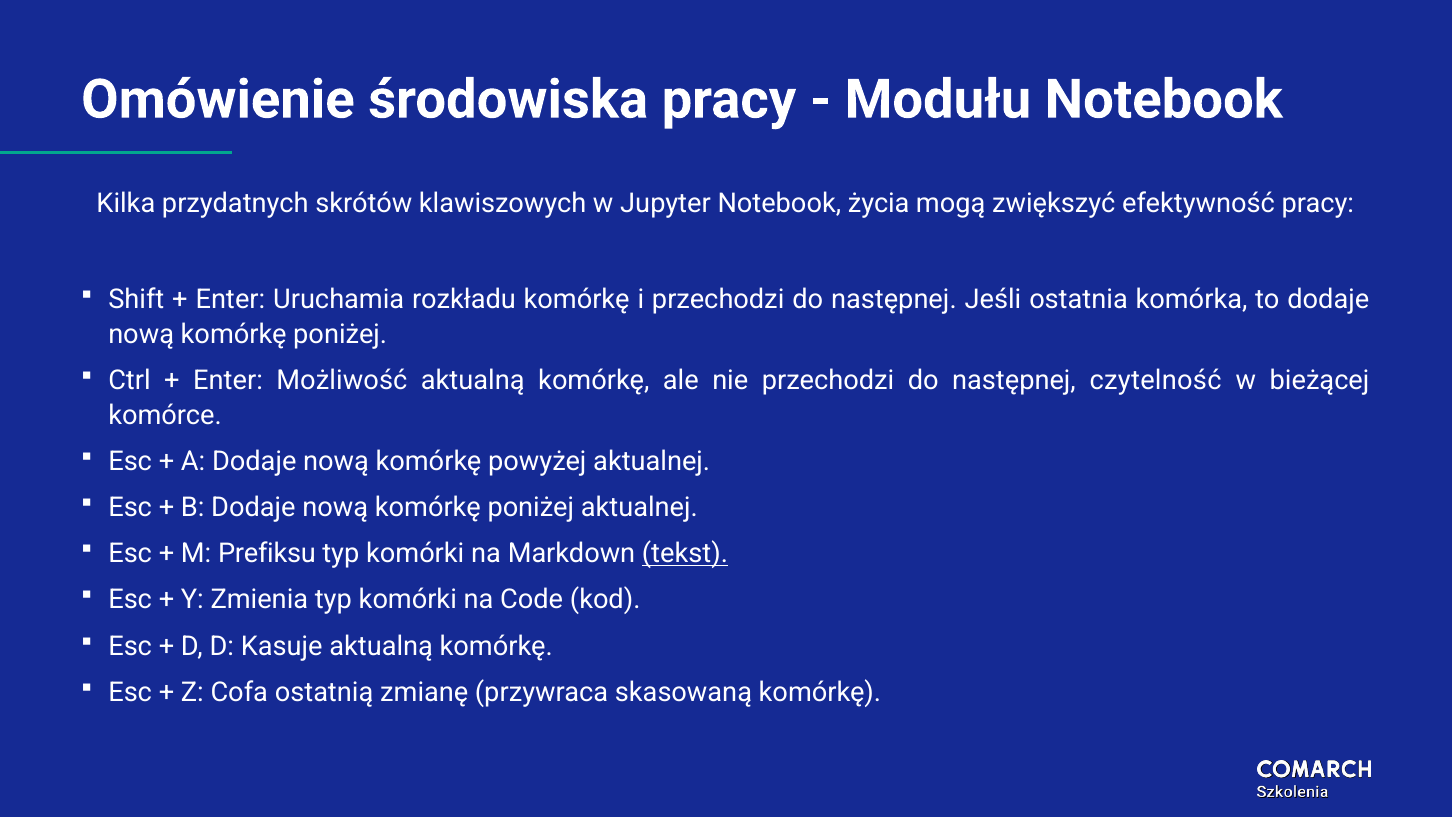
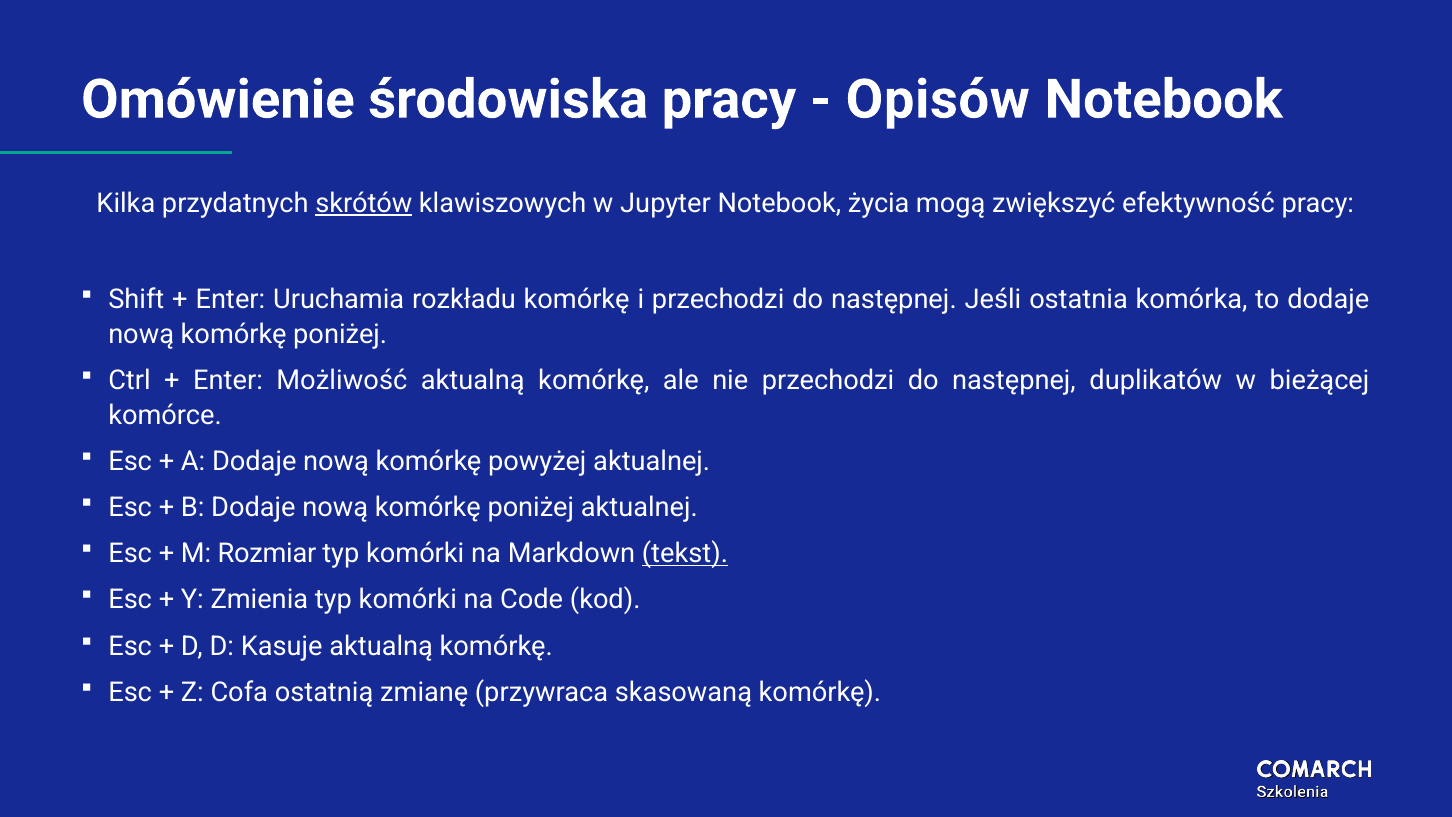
Modułu: Modułu -> Opisów
skrótów underline: none -> present
czytelność: czytelność -> duplikatów
Prefiksu: Prefiksu -> Rozmiar
